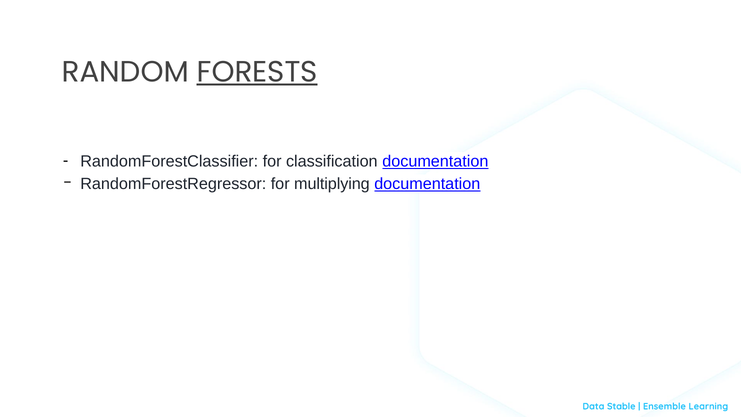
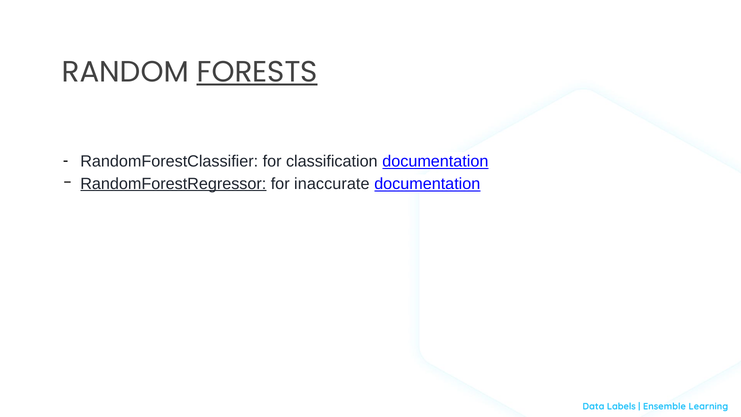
RandomForestRegressor underline: none -> present
multiplying: multiplying -> inaccurate
Stable: Stable -> Labels
